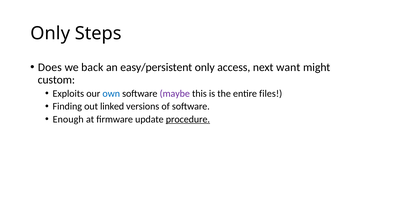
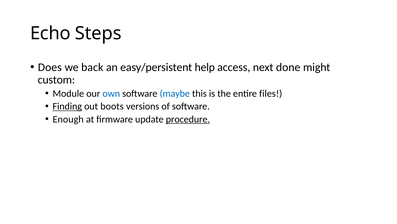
Only at (50, 33): Only -> Echo
easy/persistent only: only -> help
want: want -> done
Exploits: Exploits -> Module
maybe colour: purple -> blue
Finding underline: none -> present
linked: linked -> boots
